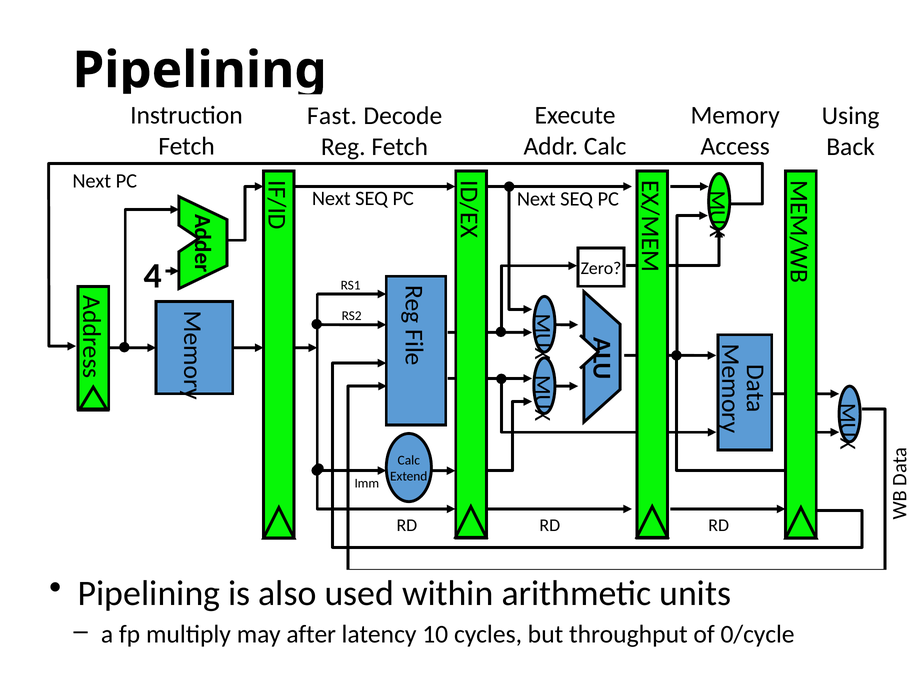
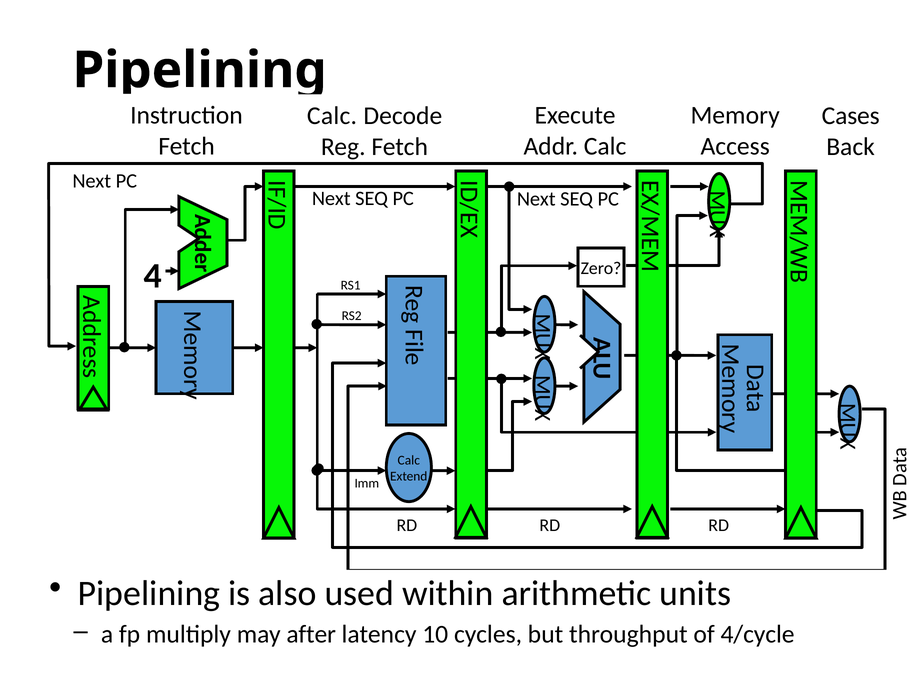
Fast at (332, 116): Fast -> Calc
Using: Using -> Cases
0/cycle: 0/cycle -> 4/cycle
